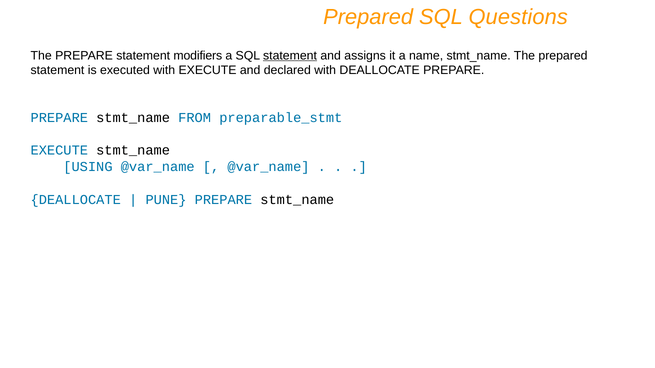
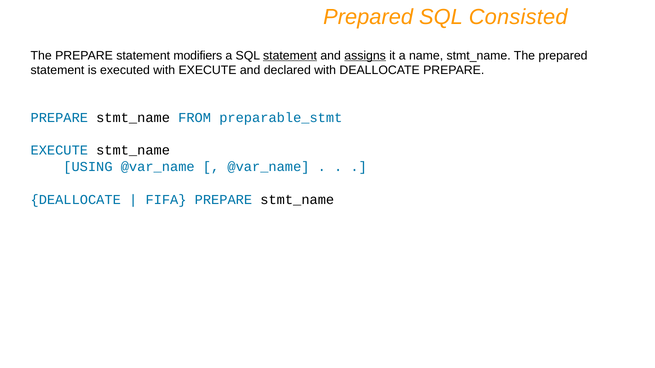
Questions: Questions -> Consisted
assigns underline: none -> present
PUNE: PUNE -> FIFA
